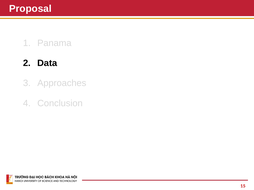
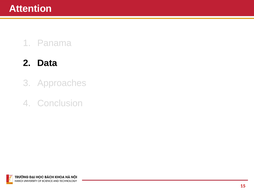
Proposal: Proposal -> Attention
